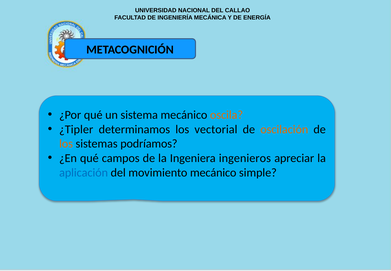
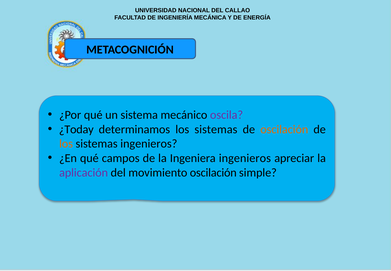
oscila colour: orange -> purple
¿Tipler: ¿Tipler -> ¿Today
determinamos los vectorial: vectorial -> sistemas
sistemas podríamos: podríamos -> ingenieros
aplicación colour: blue -> purple
movimiento mecánico: mecánico -> oscilación
